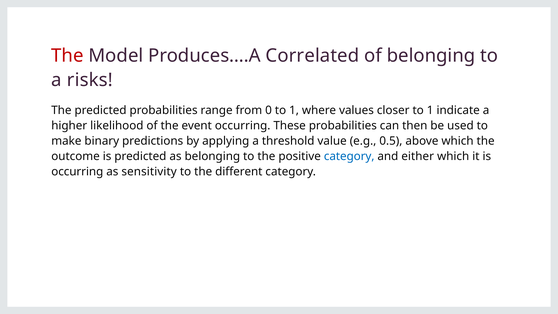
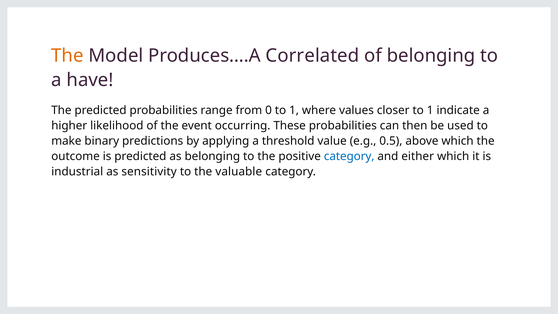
The at (67, 56) colour: red -> orange
risks: risks -> have
occurring at (77, 172): occurring -> industrial
different: different -> valuable
